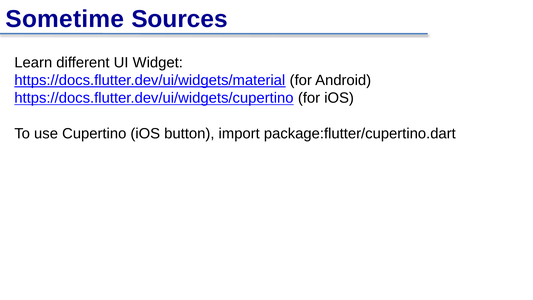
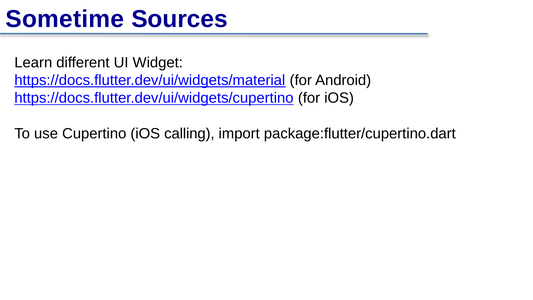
button: button -> calling
